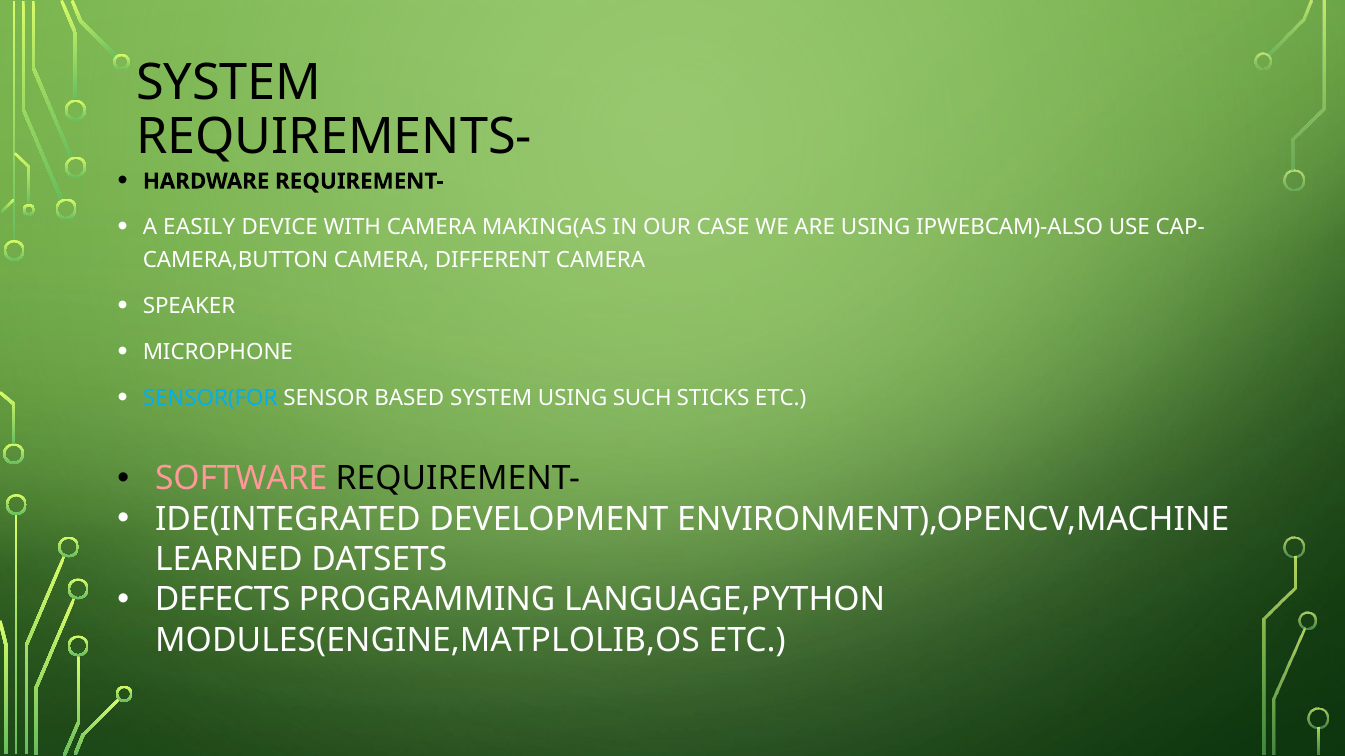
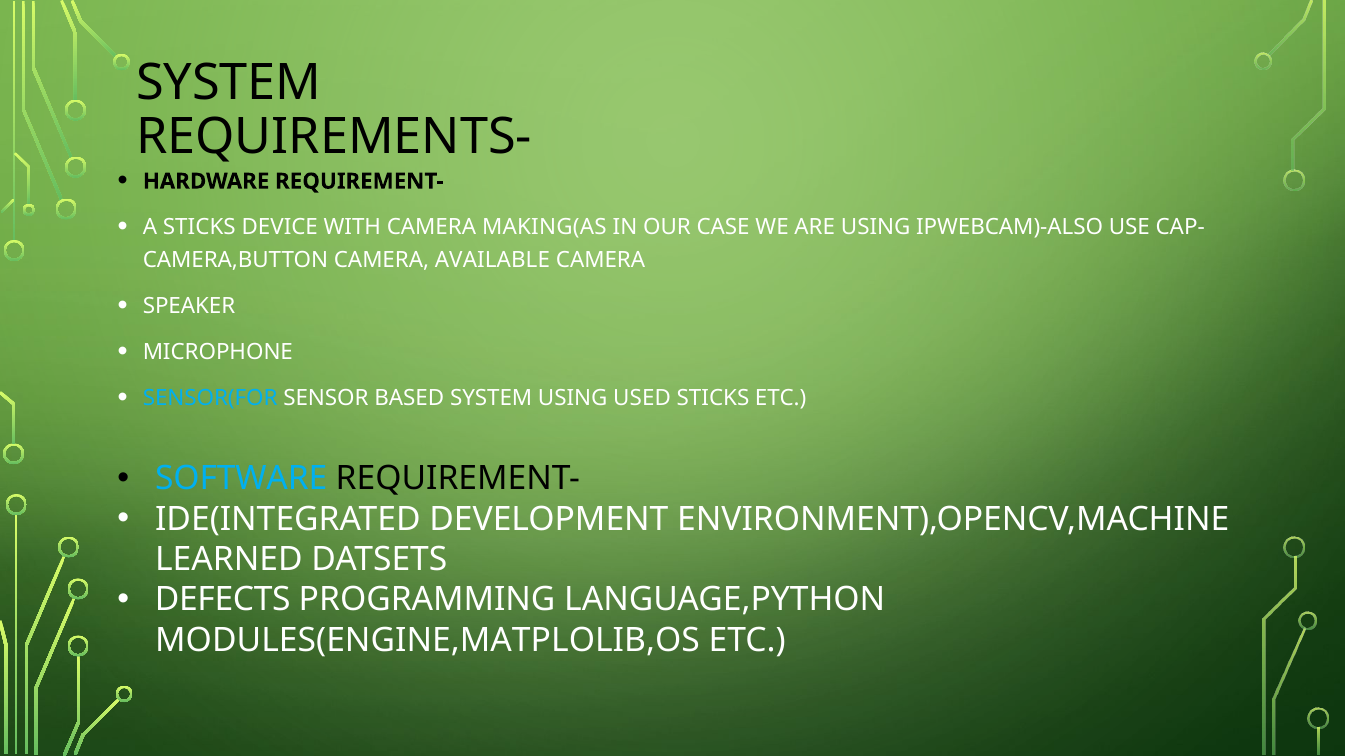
A EASILY: EASILY -> STICKS
DIFFERENT: DIFFERENT -> AVAILABLE
SUCH: SUCH -> USED
SOFTWARE colour: pink -> light blue
